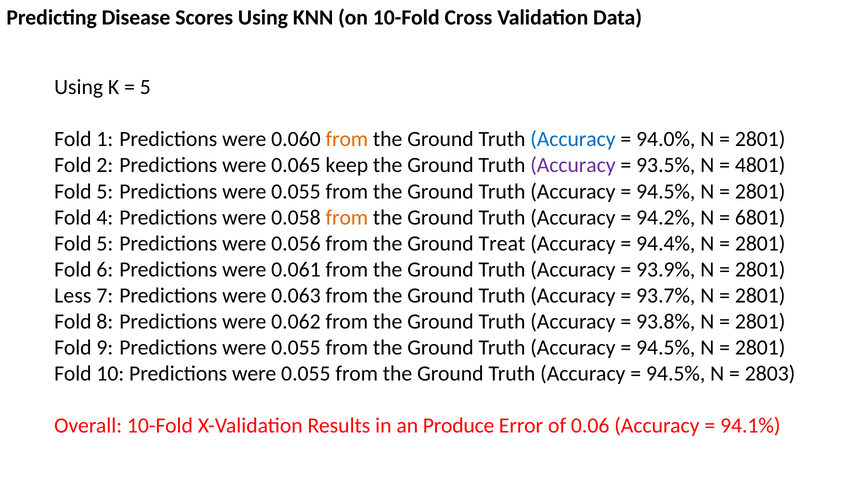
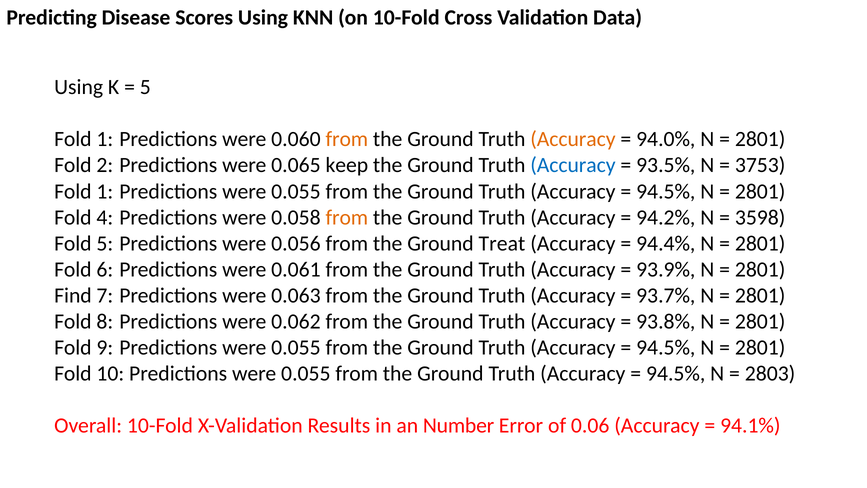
Accuracy at (573, 139) colour: blue -> orange
Accuracy at (573, 165) colour: purple -> blue
4801: 4801 -> 3753
5 at (105, 191): 5 -> 1
6801: 6801 -> 3598
Less: Less -> Find
Produce: Produce -> Number
